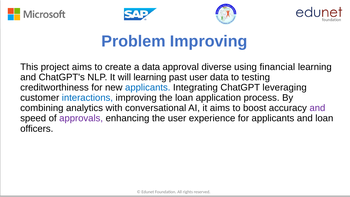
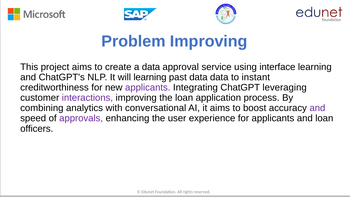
diverse: diverse -> service
financial: financial -> interface
past user: user -> data
testing: testing -> instant
applicants at (148, 87) colour: blue -> purple
interactions colour: blue -> purple
